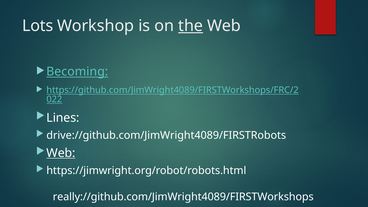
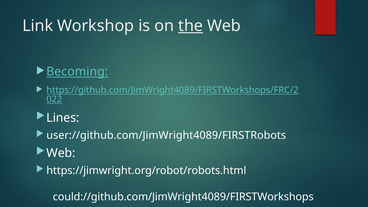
Lots: Lots -> Link
drive://github.com/JimWright4089/FIRSTRobots: drive://github.com/JimWright4089/FIRSTRobots -> user://github.com/JimWright4089/FIRSTRobots
Web at (61, 153) underline: present -> none
really://github.com/JimWright4089/FIRSTWorkshops: really://github.com/JimWright4089/FIRSTWorkshops -> could://github.com/JimWright4089/FIRSTWorkshops
